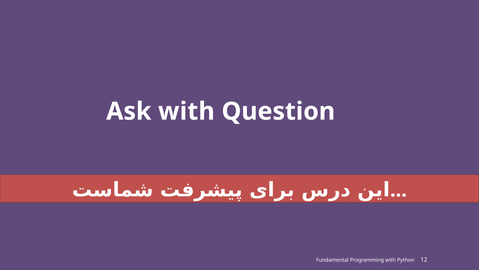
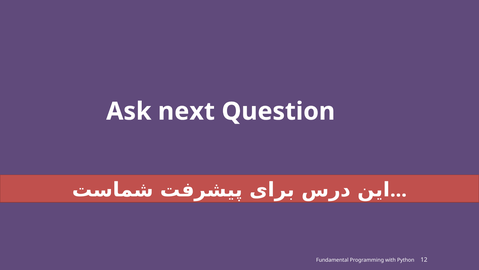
Ask with: with -> next
